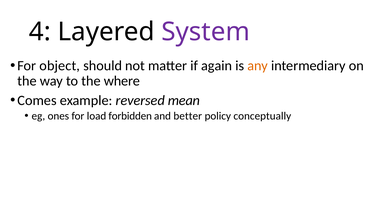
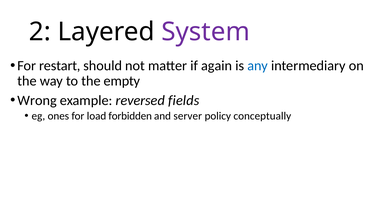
4: 4 -> 2
object: object -> restart
any colour: orange -> blue
where: where -> empty
Comes: Comes -> Wrong
mean: mean -> fields
better: better -> server
